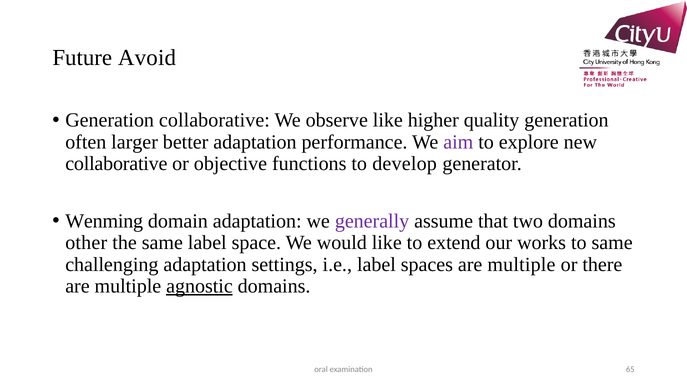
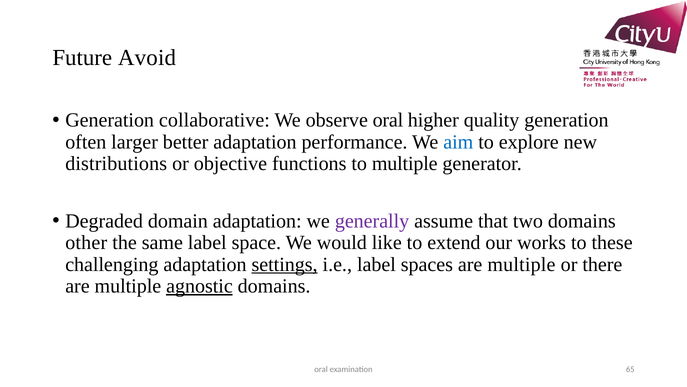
observe like: like -> oral
aim colour: purple -> blue
collaborative at (116, 163): collaborative -> distributions
to develop: develop -> multiple
Wenming: Wenming -> Degraded
to same: same -> these
settings underline: none -> present
